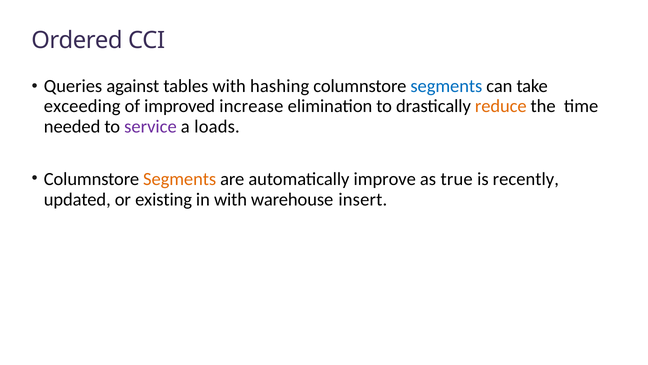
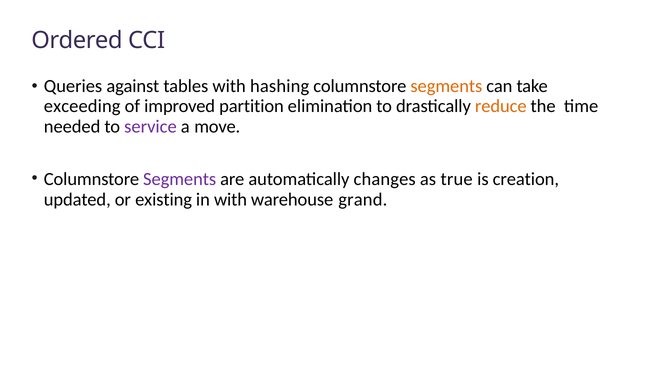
segments at (446, 86) colour: blue -> orange
increase: increase -> partition
loads: loads -> move
Segments at (180, 179) colour: orange -> purple
improve: improve -> changes
recently: recently -> creation
insert: insert -> grand
